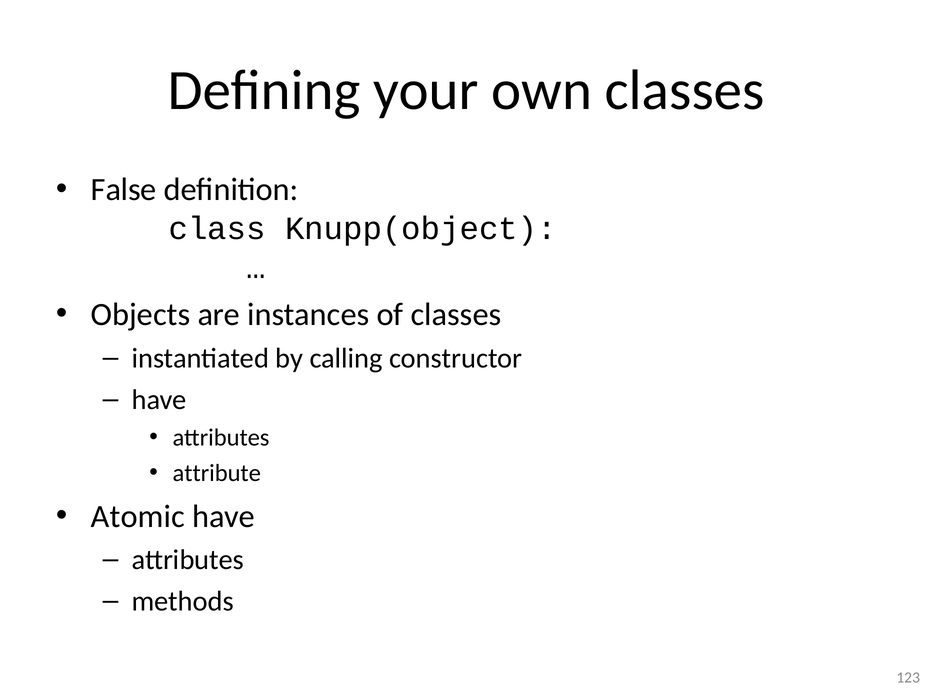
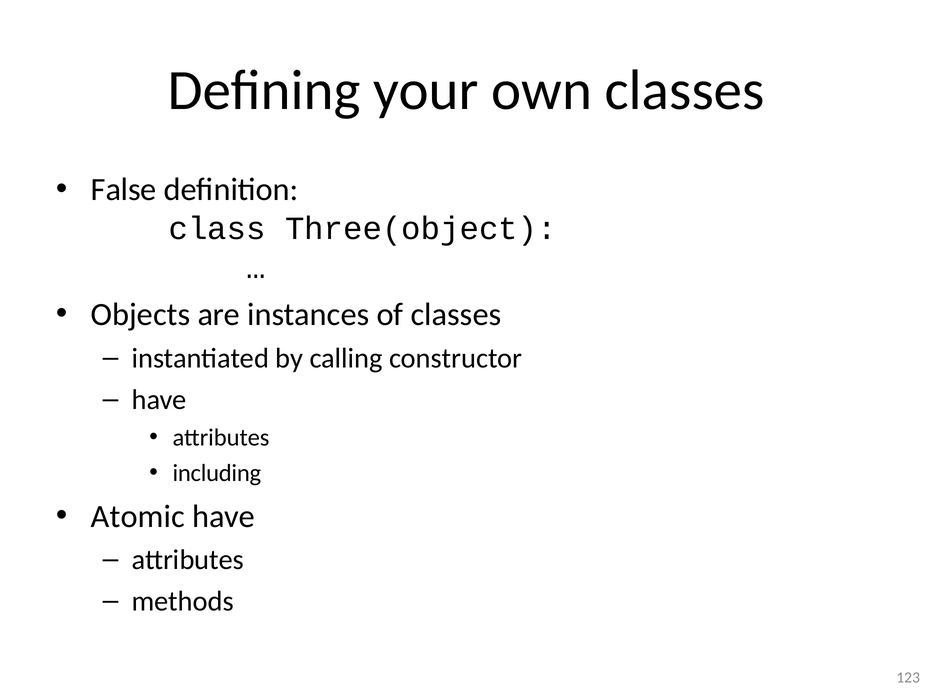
Knupp(object: Knupp(object -> Three(object
attribute: attribute -> including
